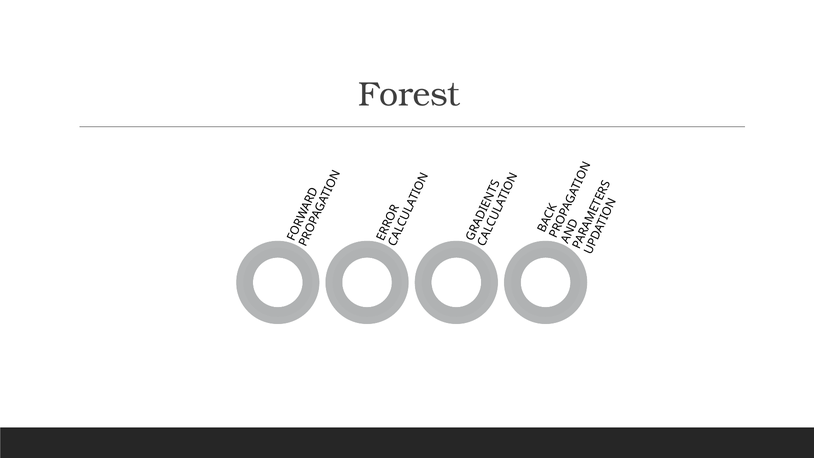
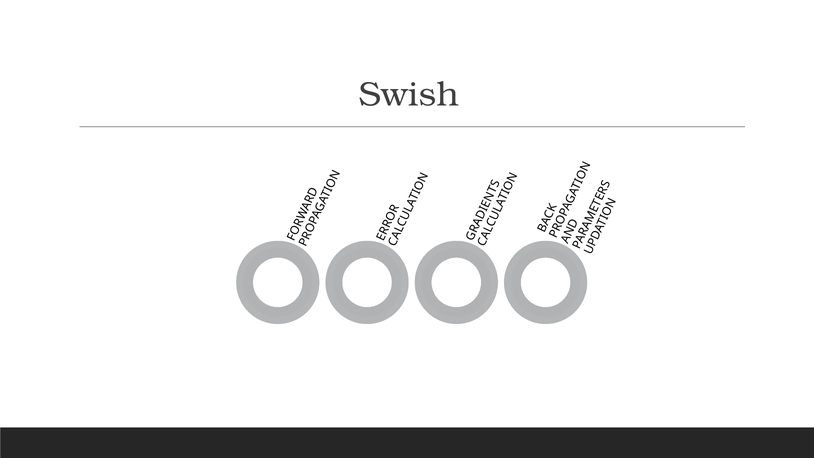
Forest: Forest -> Swish
